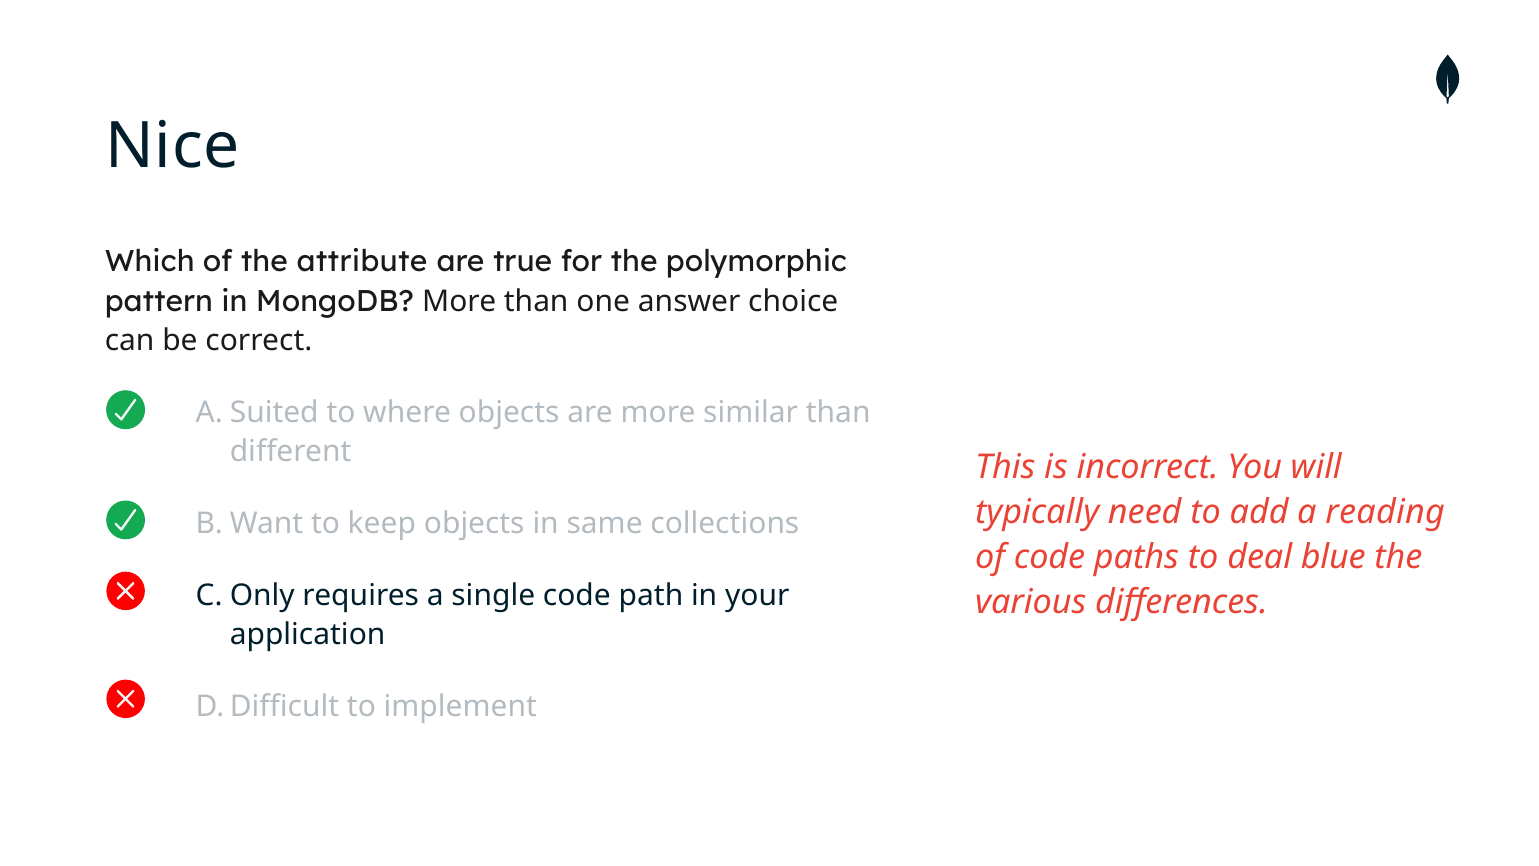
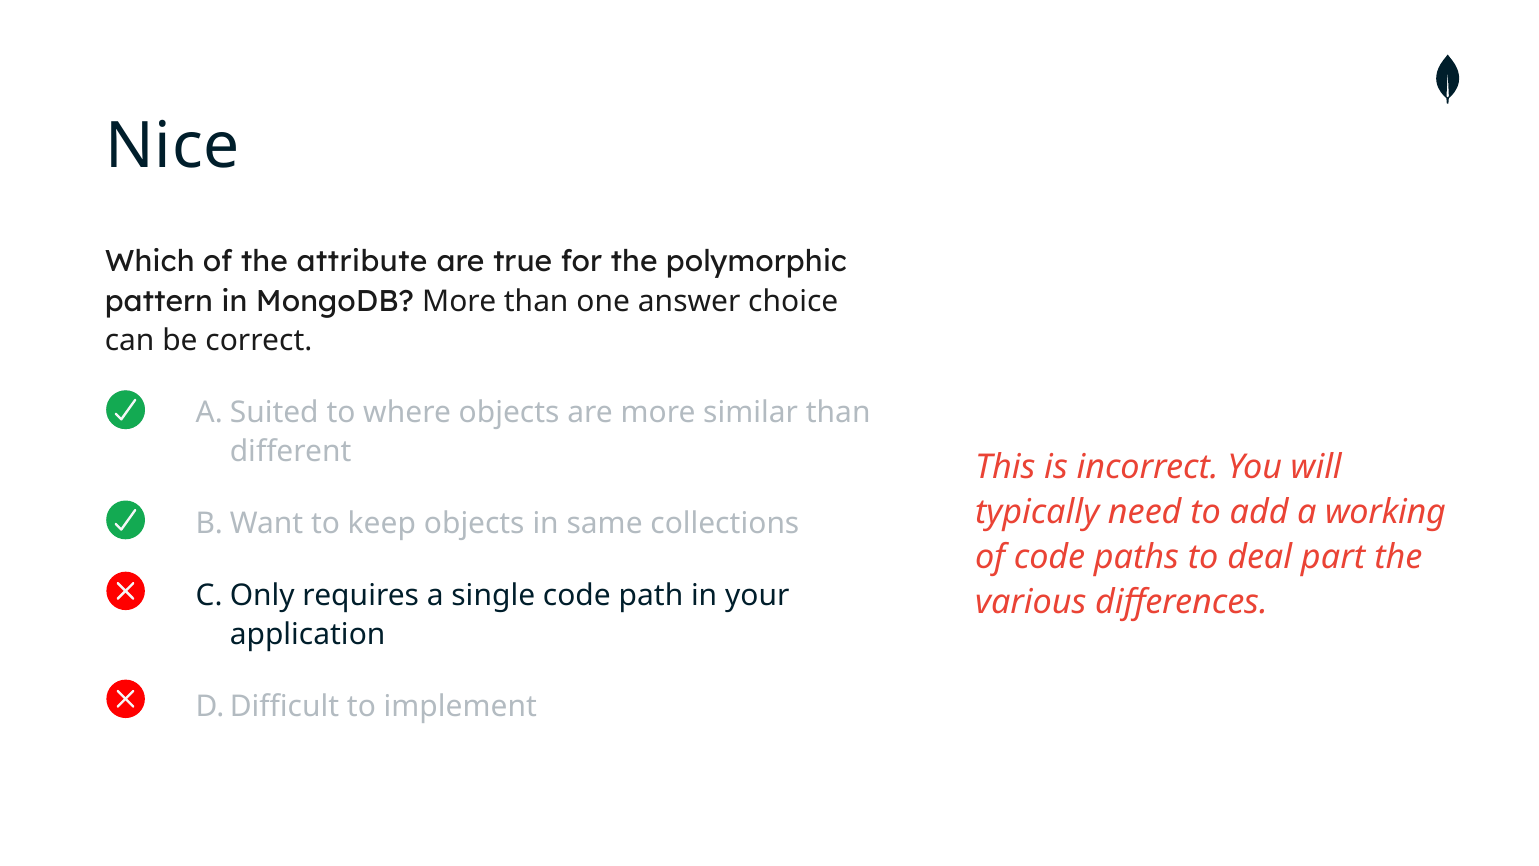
reading: reading -> working
blue: blue -> part
